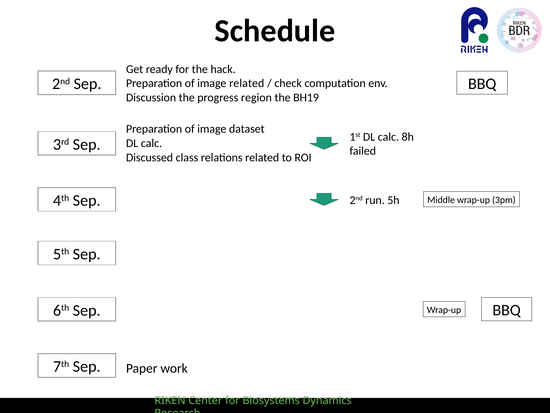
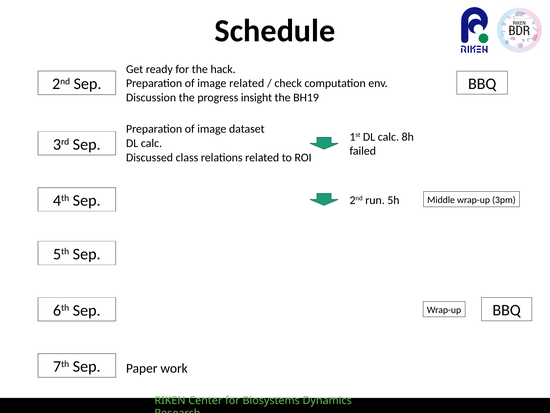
region: region -> insight
